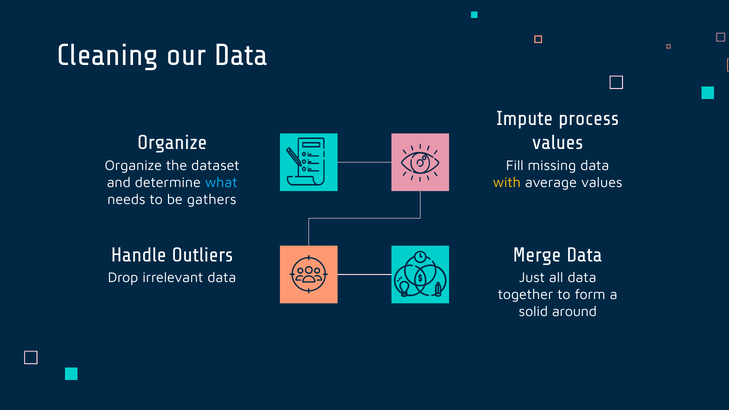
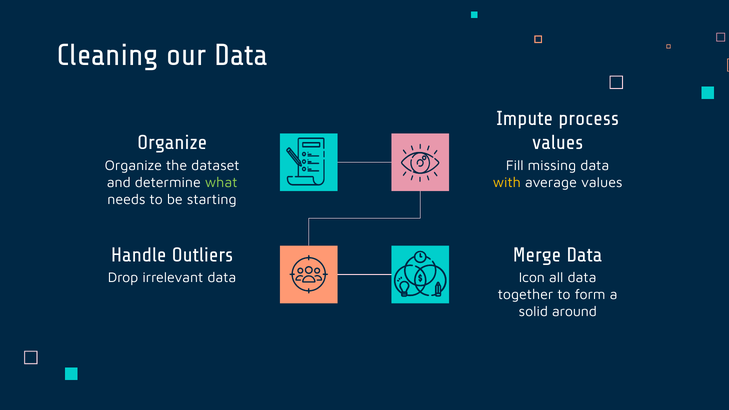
what colour: light blue -> light green
gathers: gathers -> starting
Just: Just -> Icon
